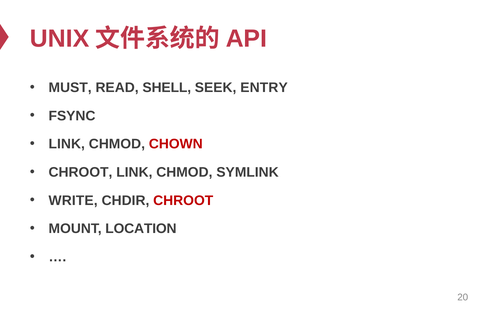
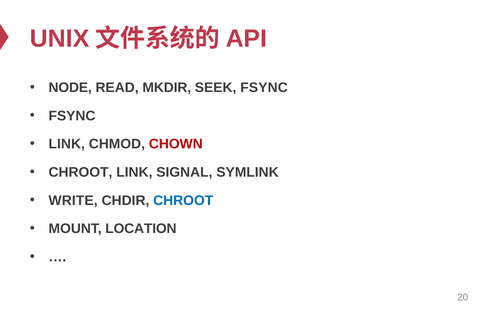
MUST: MUST -> NODE
SHELL: SHELL -> MKDIR
SEEK ENTRY: ENTRY -> FSYNC
CHMOD at (184, 172): CHMOD -> SIGNAL
CHROOT at (183, 201) colour: red -> blue
